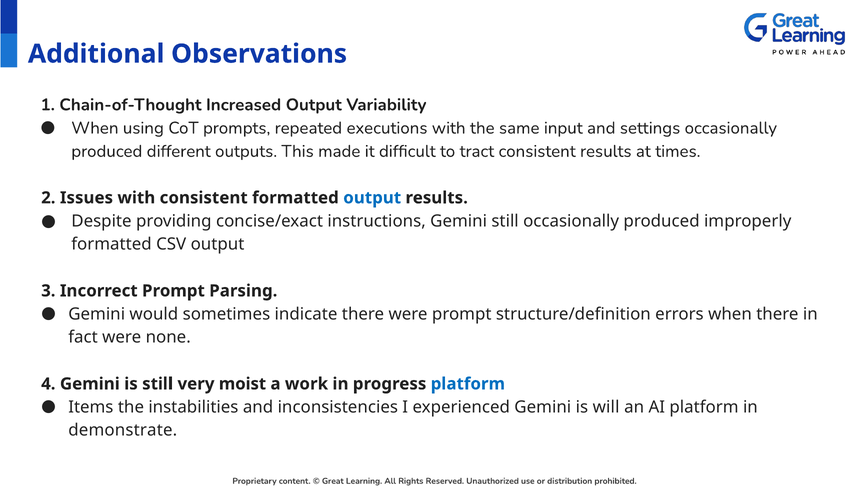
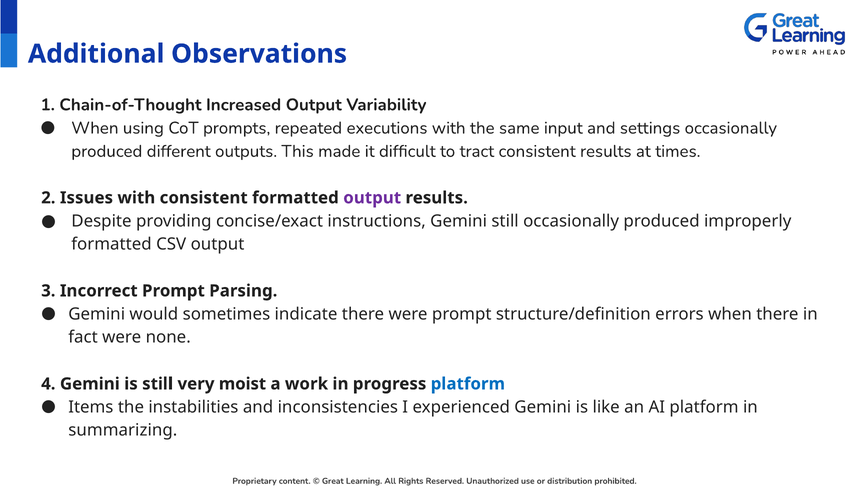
output at (372, 198) colour: blue -> purple
will: will -> like
demonstrate: demonstrate -> summarizing
